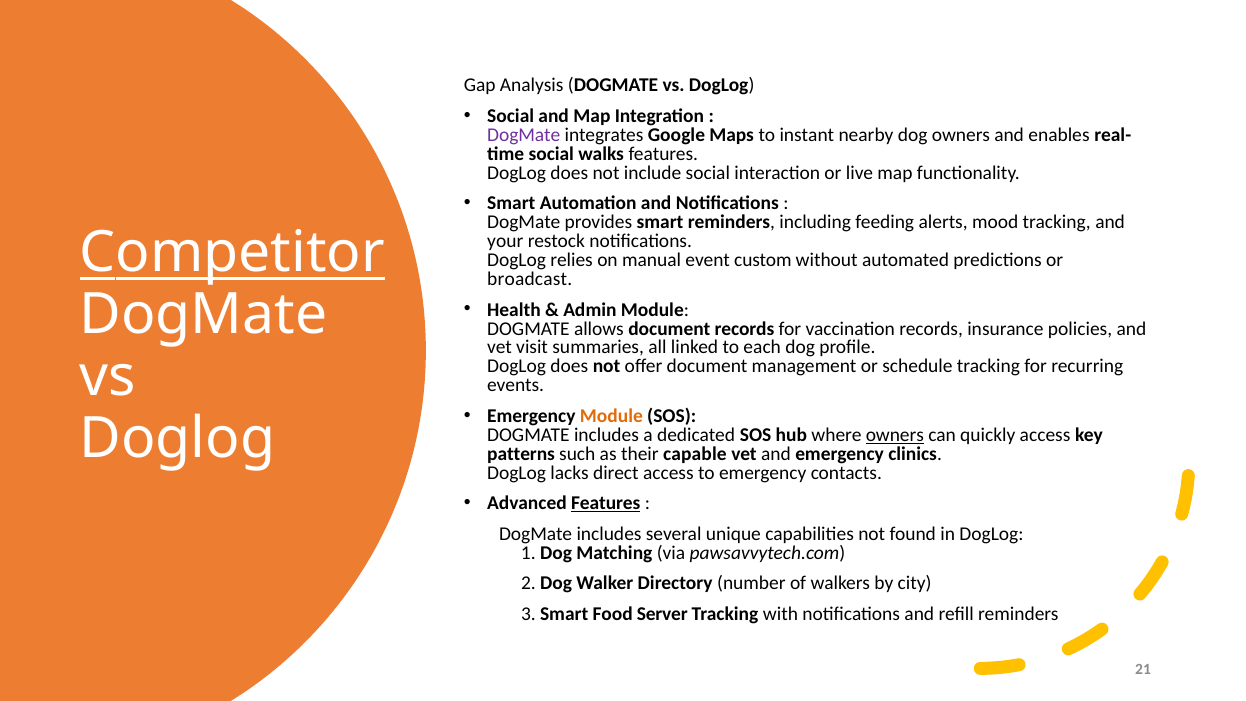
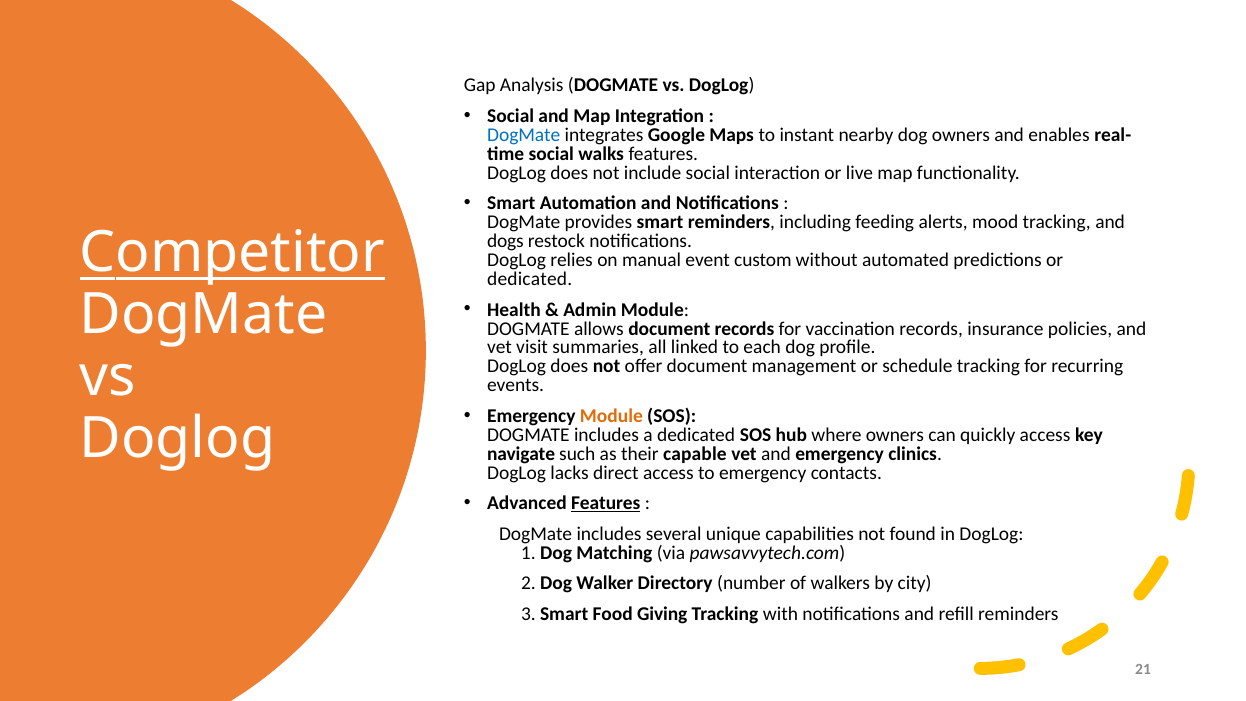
DogMate at (524, 135) colour: purple -> blue
your: your -> dogs
broadcast at (530, 279): broadcast -> dedicated
owners at (895, 435) underline: present -> none
patterns: patterns -> navigate
Server: Server -> Giving
